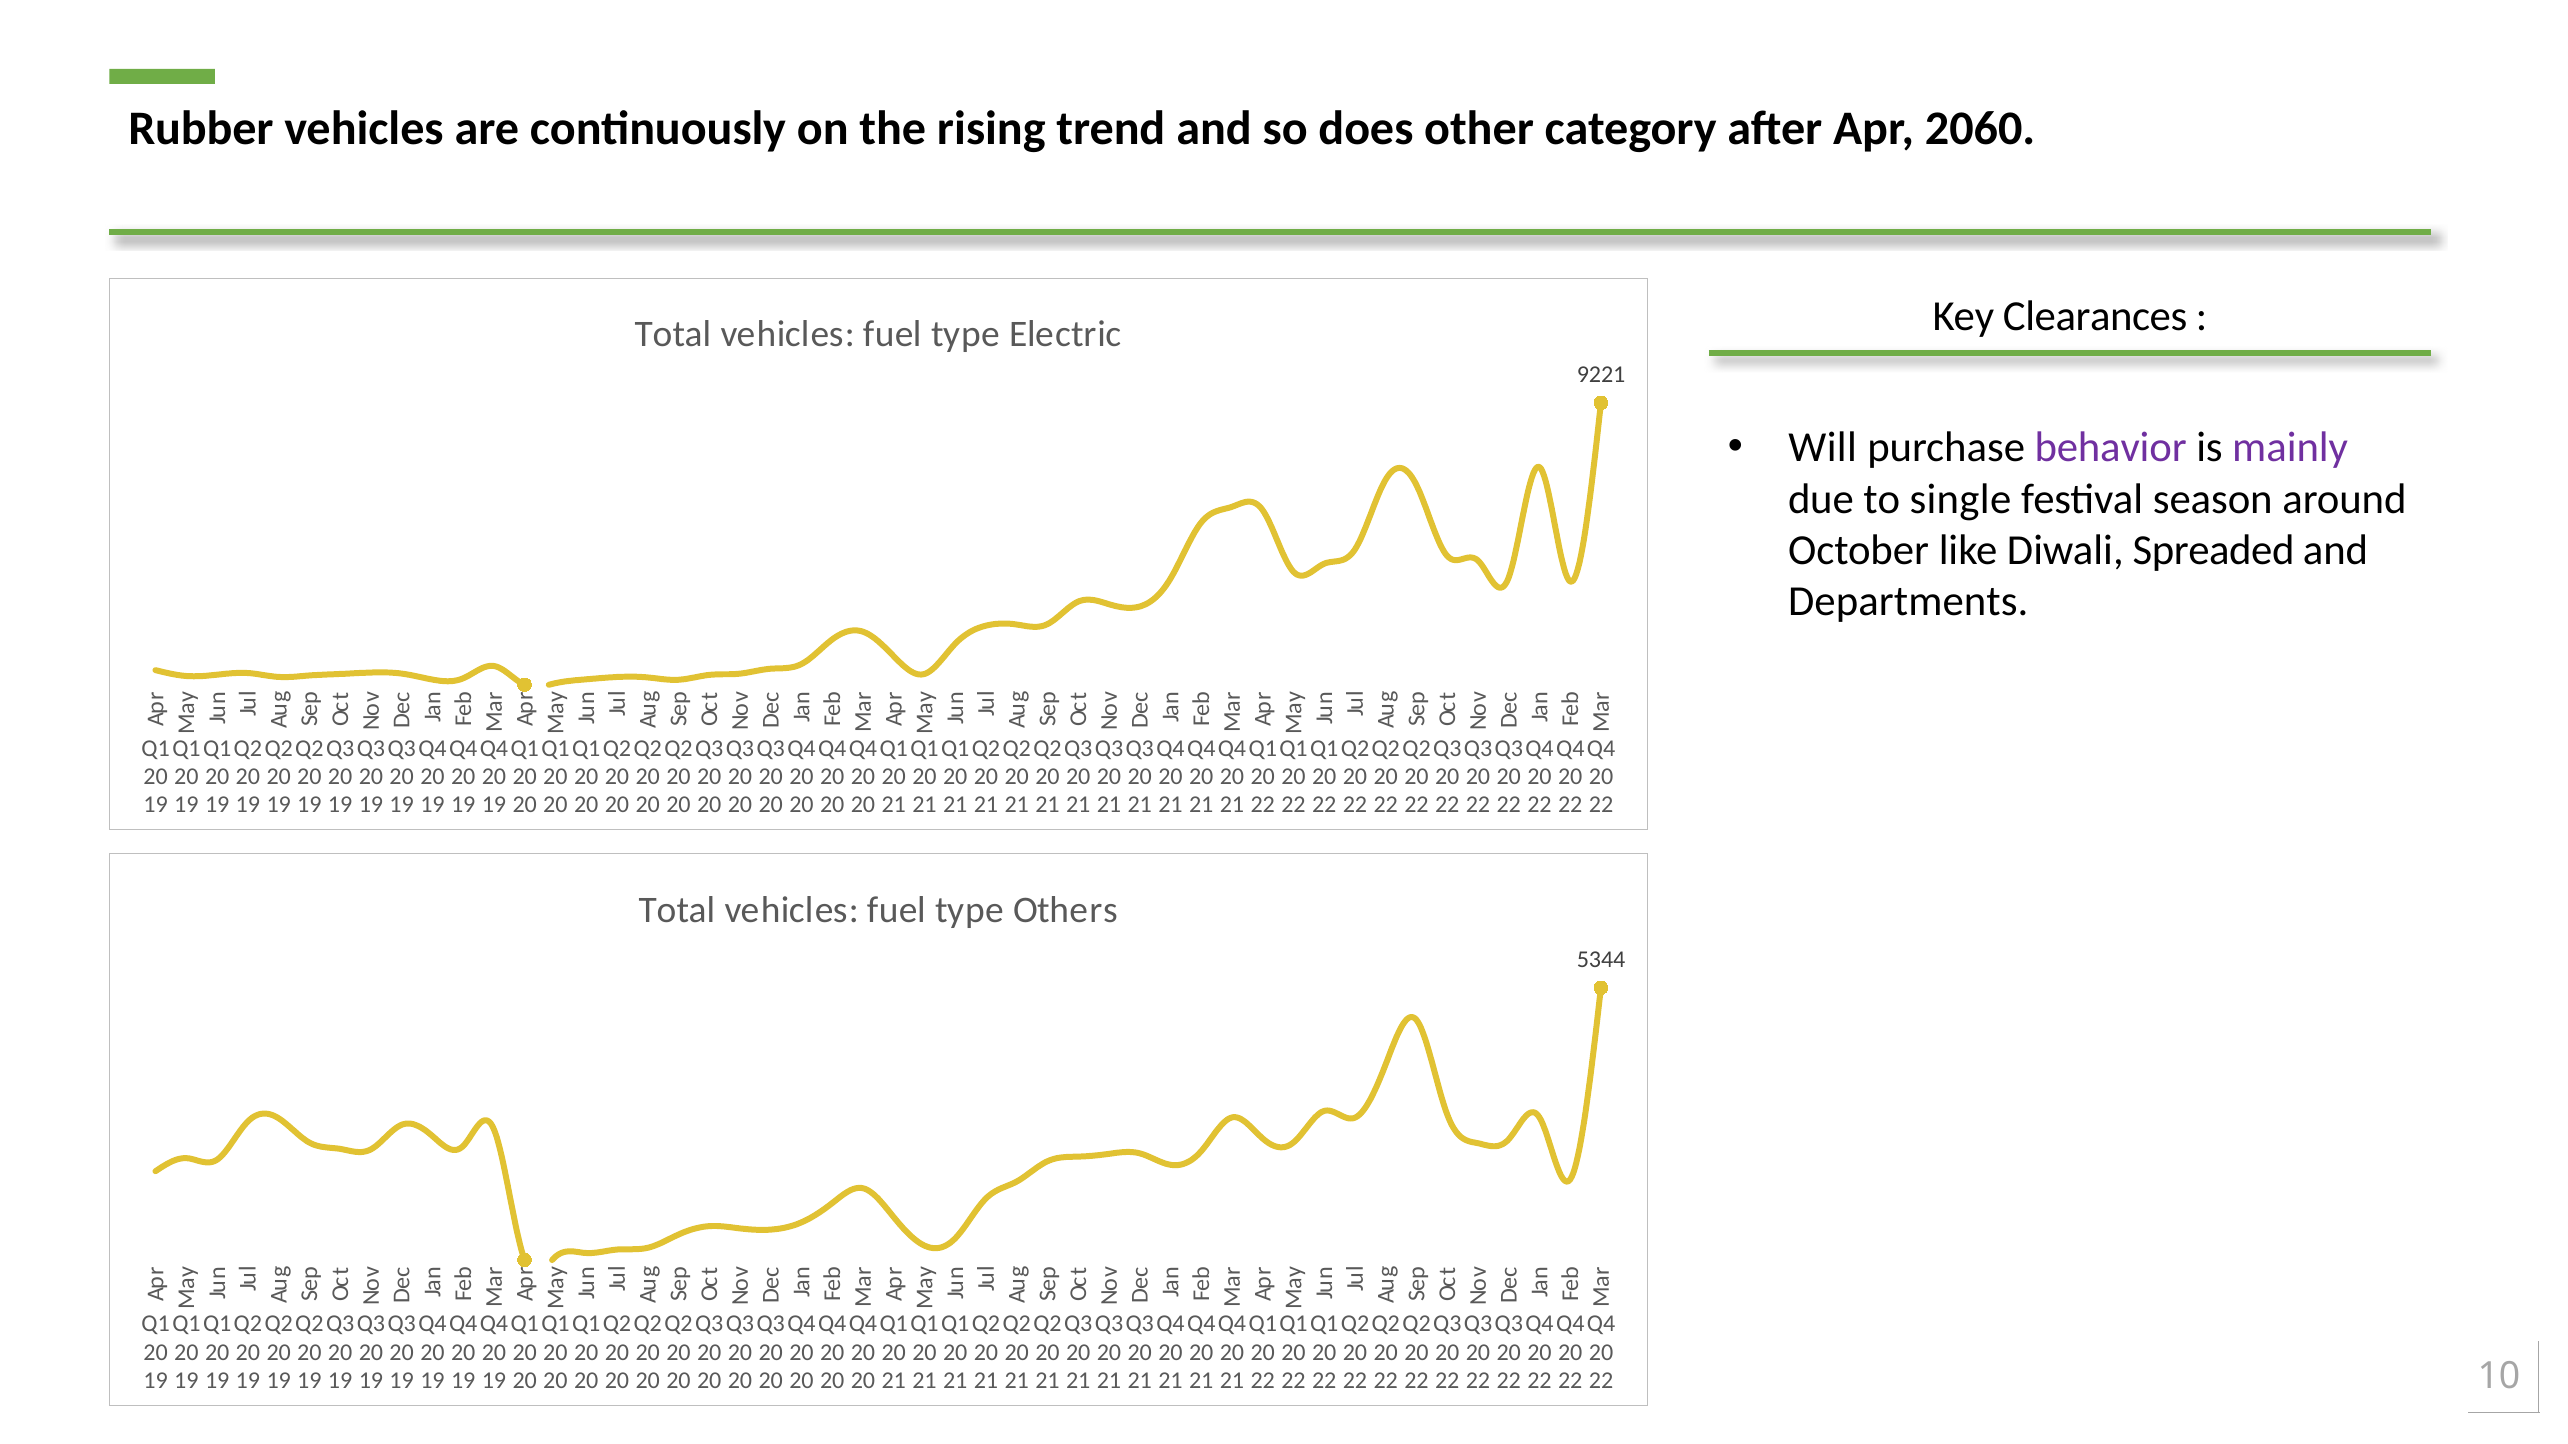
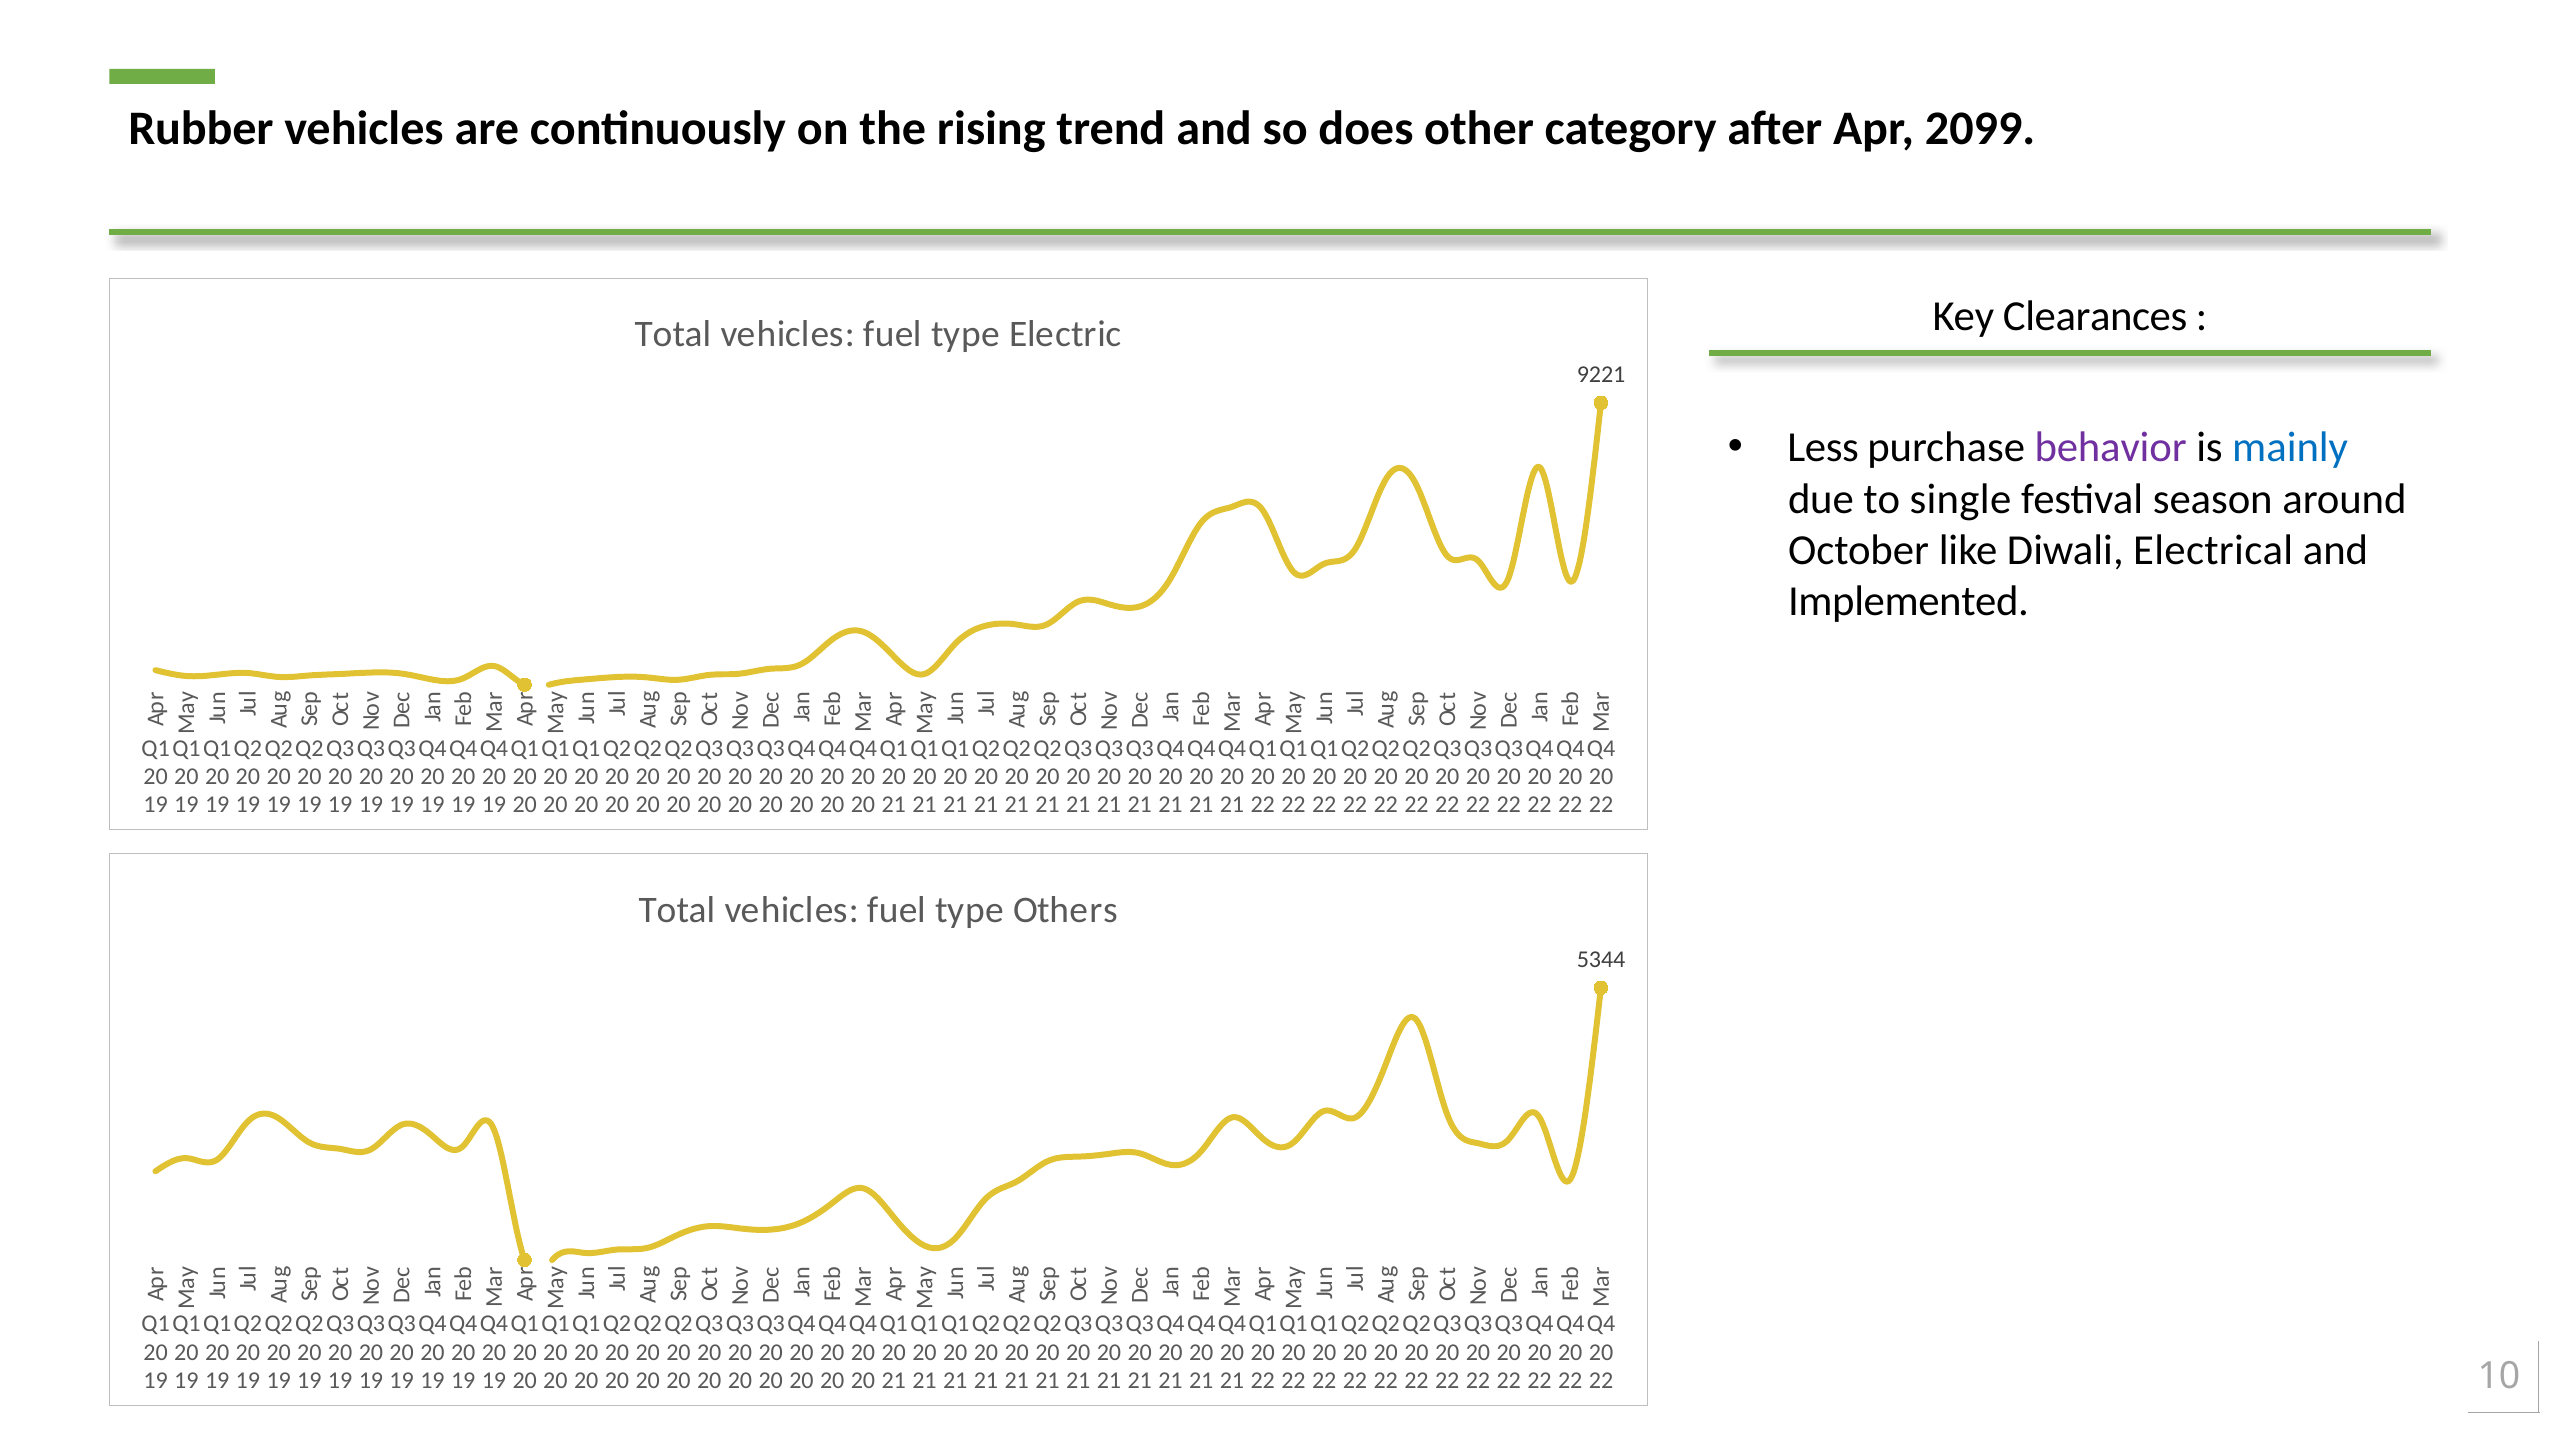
2060: 2060 -> 2099
Will: Will -> Less
mainly colour: purple -> blue
Spreaded: Spreaded -> Electrical
Departments: Departments -> Implemented
